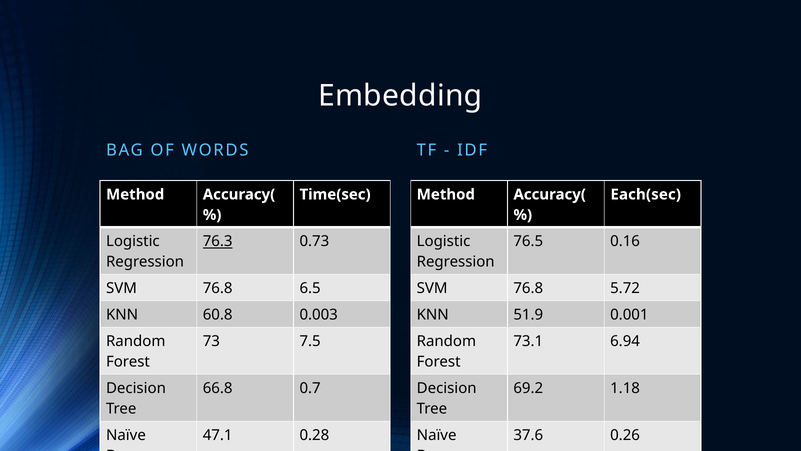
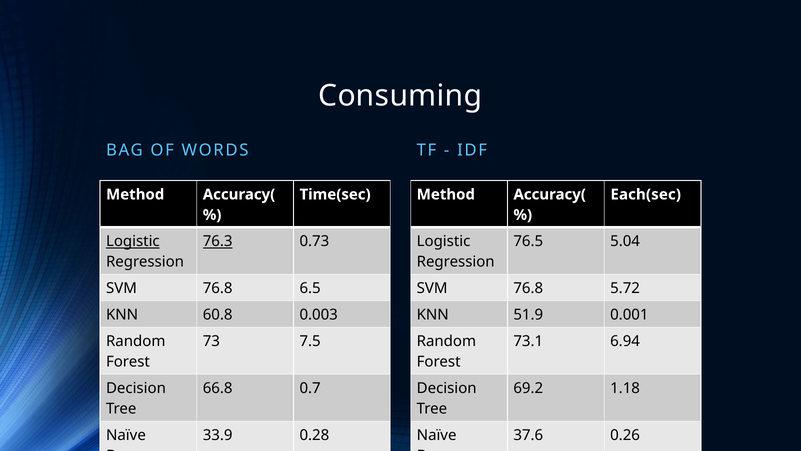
Embedding: Embedding -> Consuming
Logistic at (133, 241) underline: none -> present
0.16: 0.16 -> 5.04
47.1: 47.1 -> 33.9
